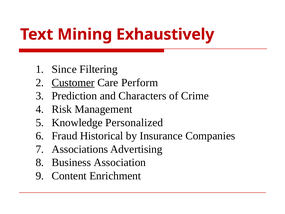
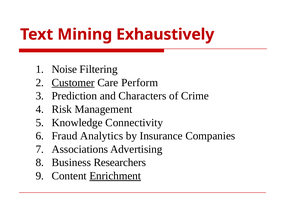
Since: Since -> Noise
Personalized: Personalized -> Connectivity
Historical: Historical -> Analytics
Association: Association -> Researchers
Enrichment underline: none -> present
